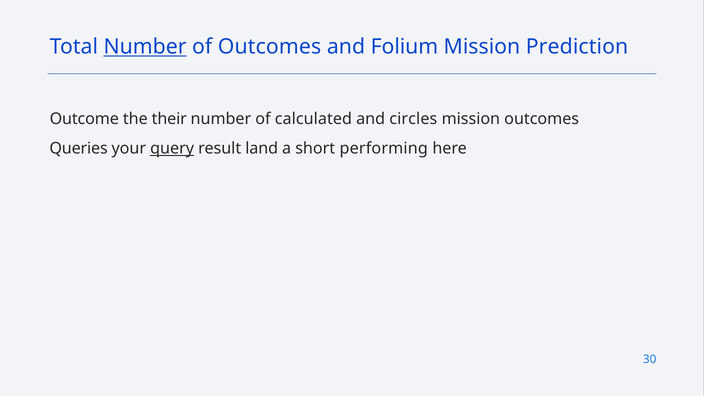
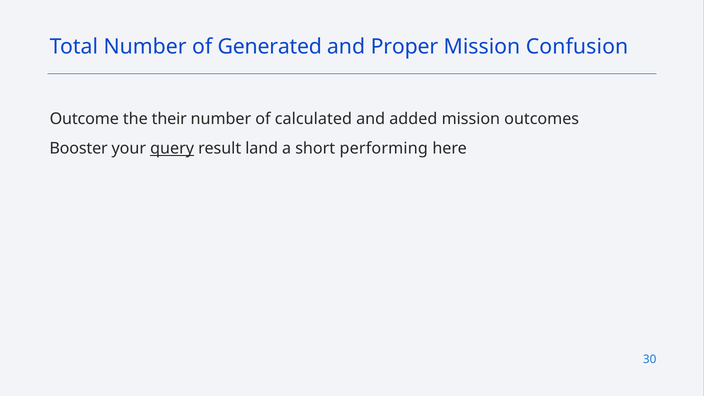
Number at (145, 47) underline: present -> none
of Outcomes: Outcomes -> Generated
Folium: Folium -> Proper
Prediction: Prediction -> Confusion
circles: circles -> added
Queries: Queries -> Booster
